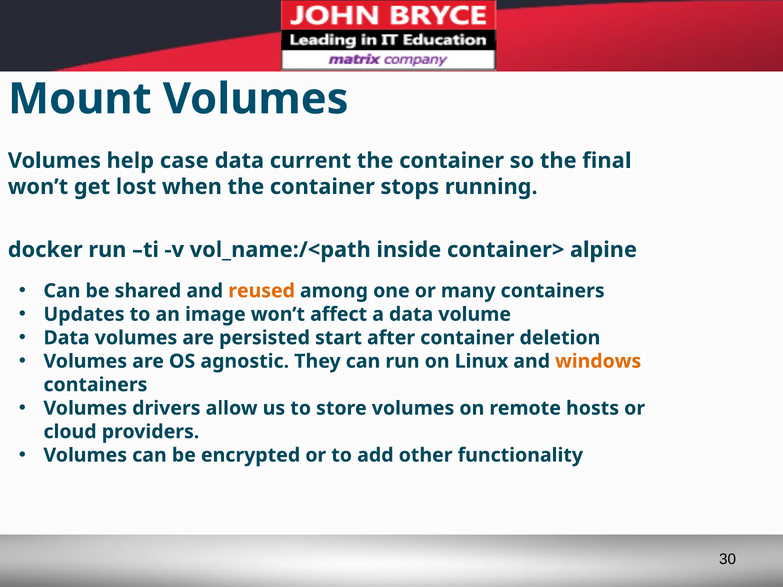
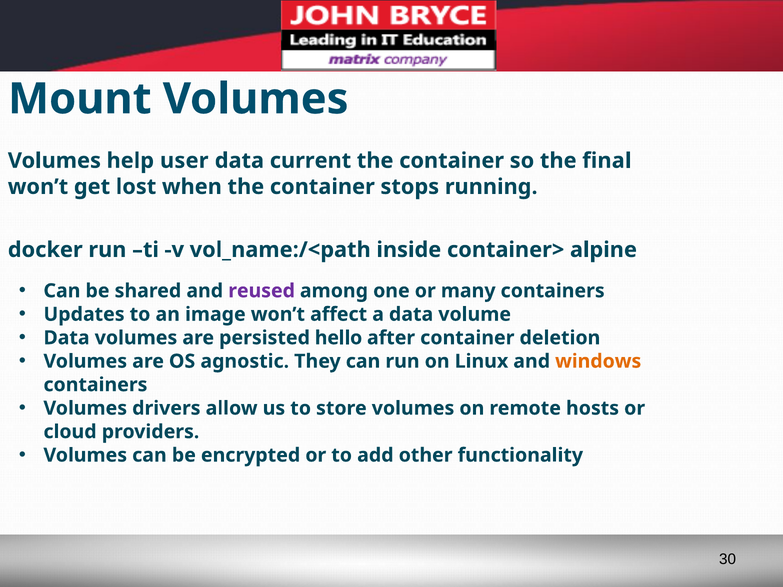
case: case -> user
reused colour: orange -> purple
start: start -> hello
